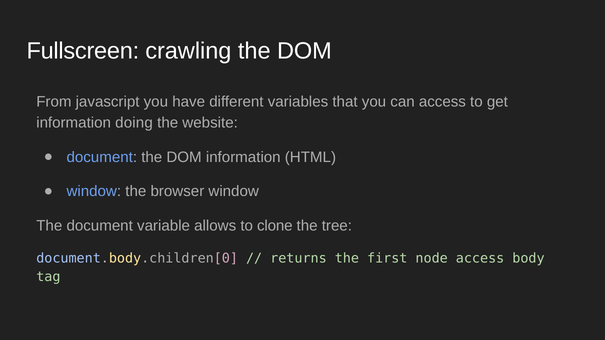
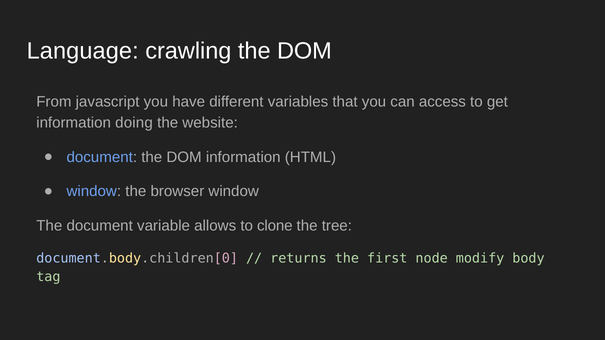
Fullscreen: Fullscreen -> Language
node access: access -> modify
